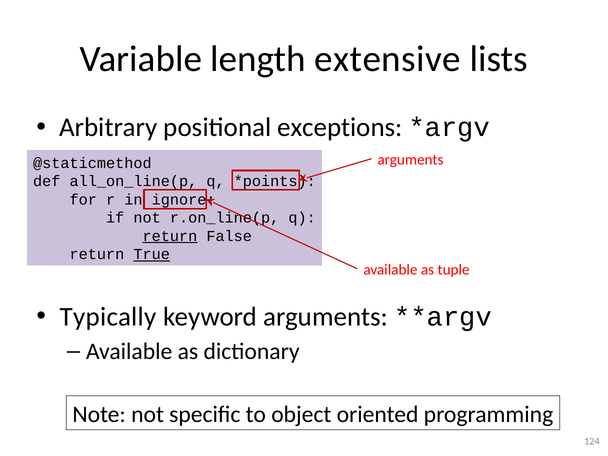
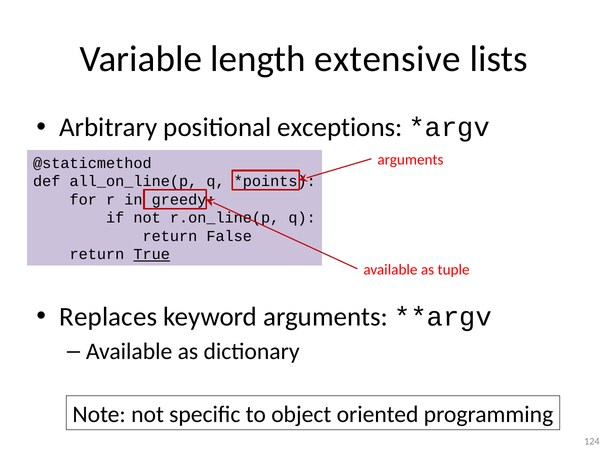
ignore: ignore -> greedy
return at (170, 236) underline: present -> none
Typically: Typically -> Replaces
